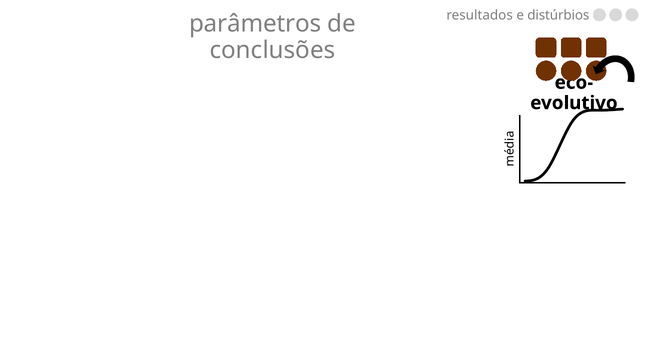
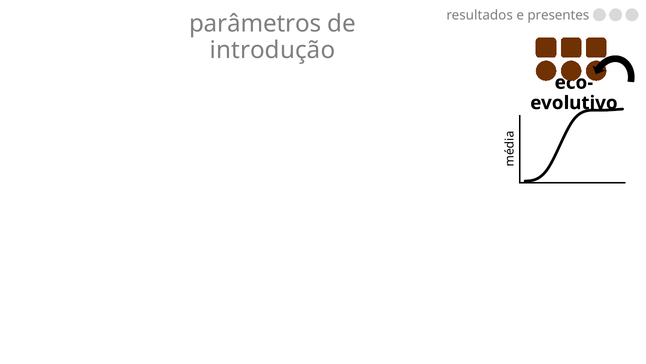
distúrbios: distúrbios -> presentes
conclusões: conclusões -> introdução
